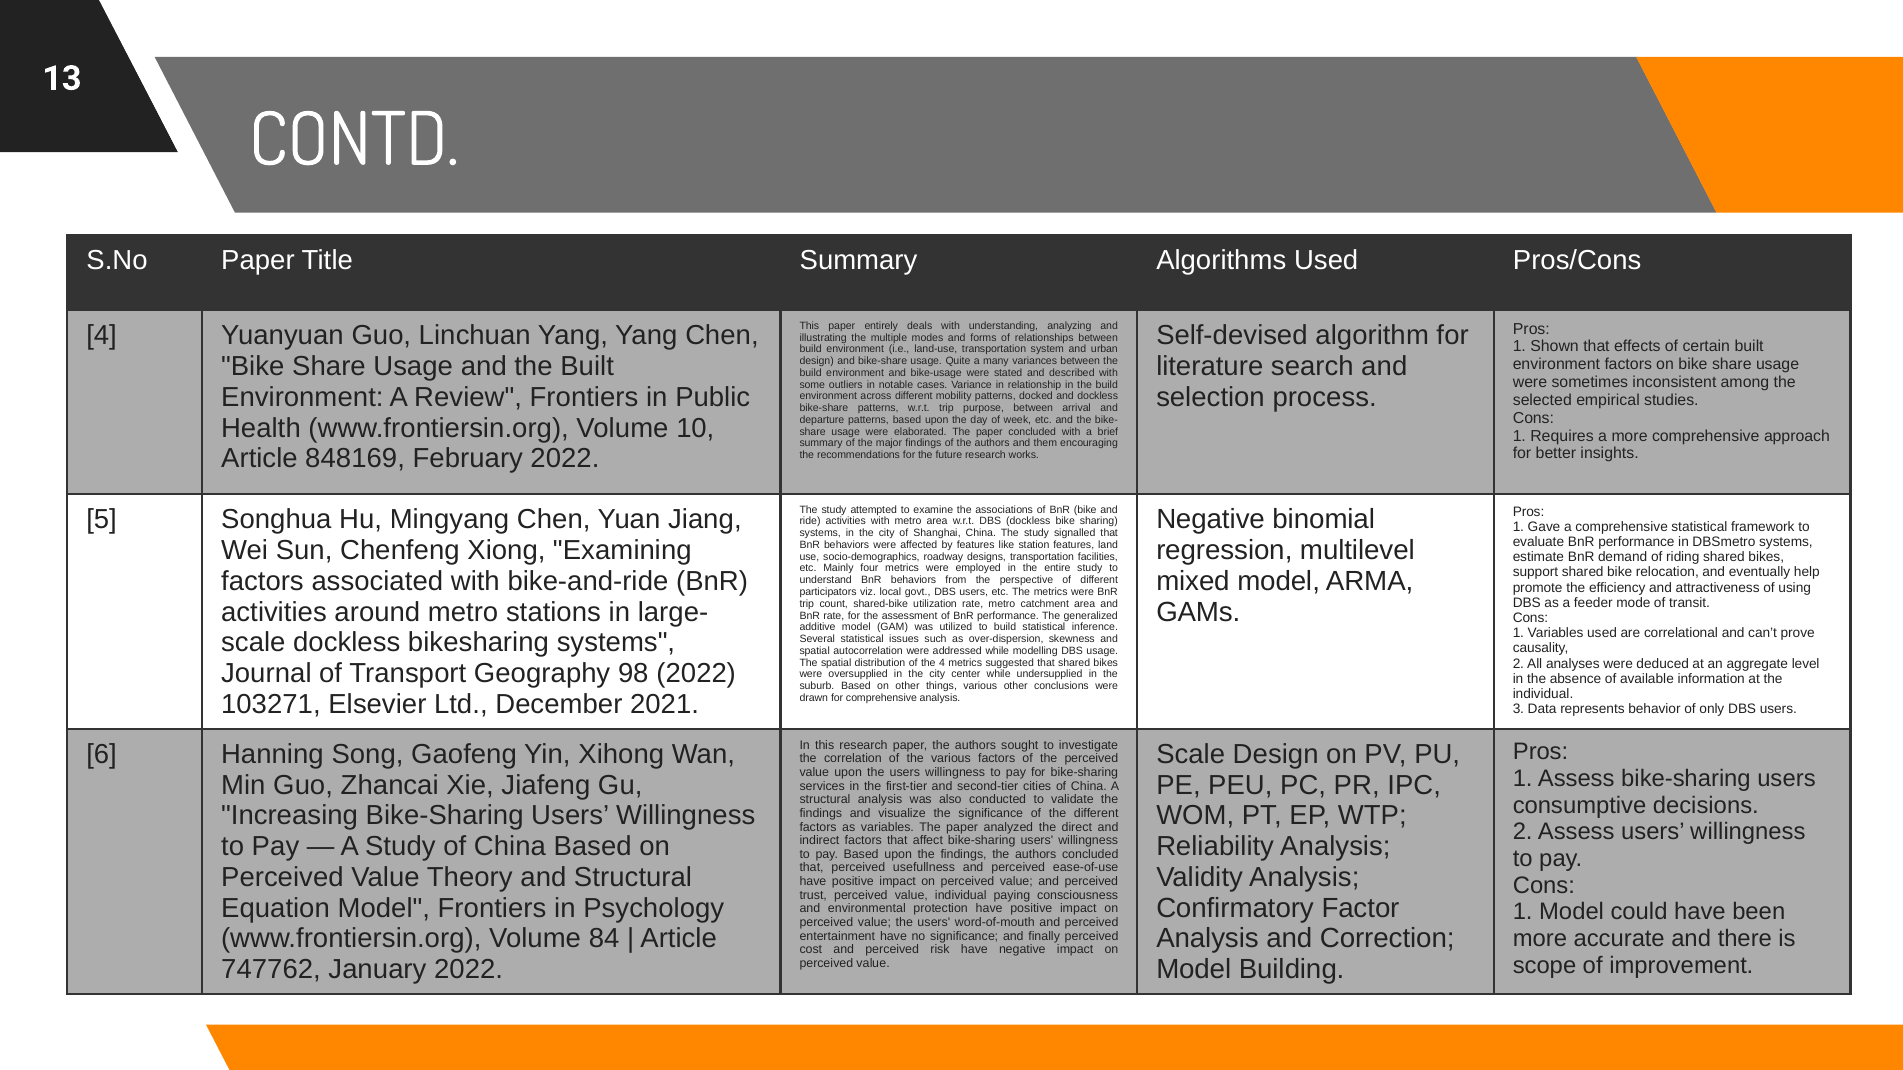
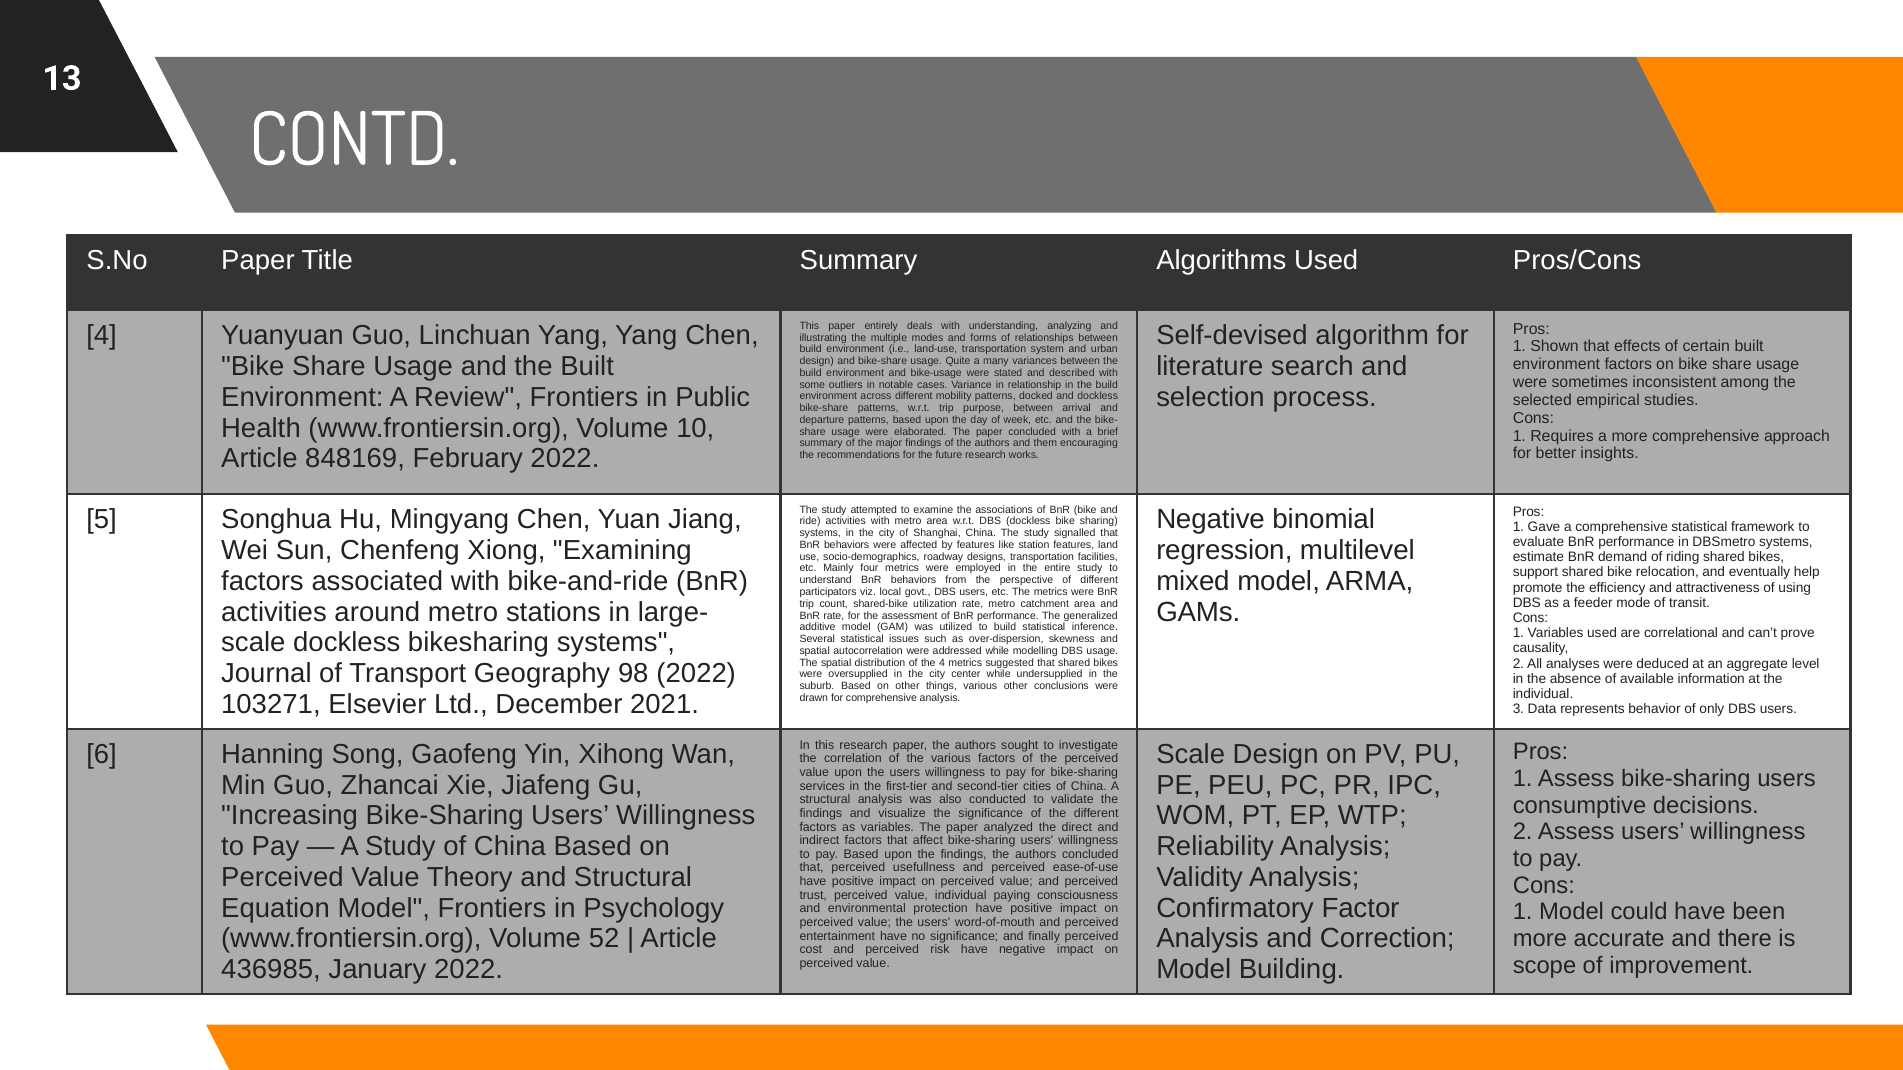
84: 84 -> 52
747762: 747762 -> 436985
